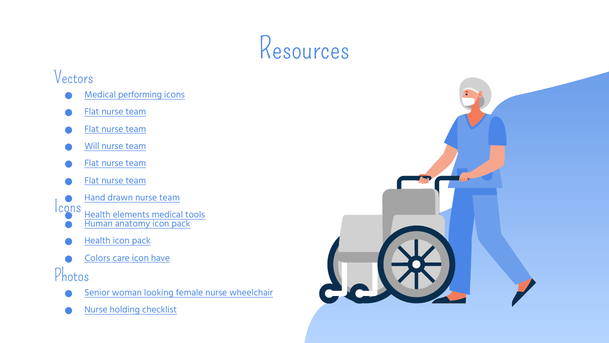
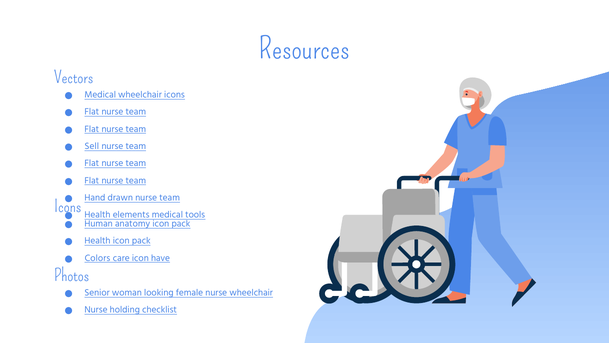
Medical performing: performing -> wheelchair
Will: Will -> Sell
